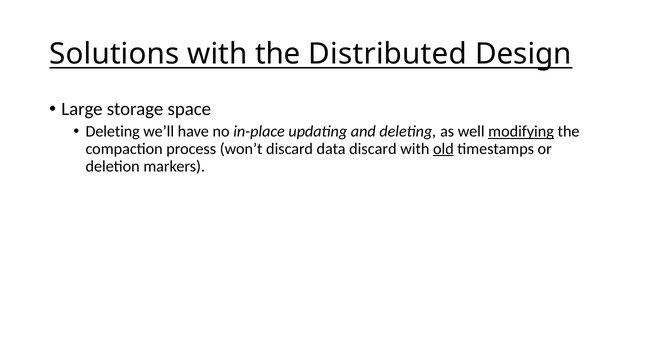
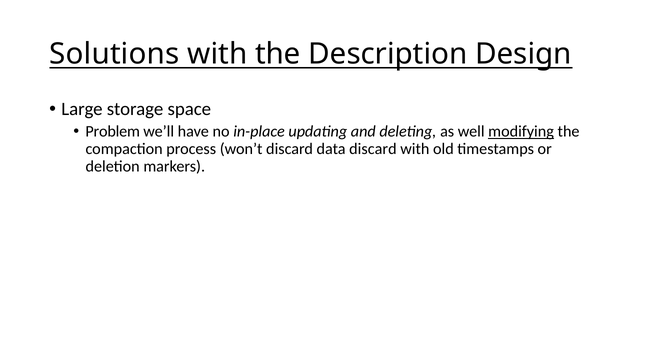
Distributed: Distributed -> Description
Deleting at (113, 131): Deleting -> Problem
old underline: present -> none
